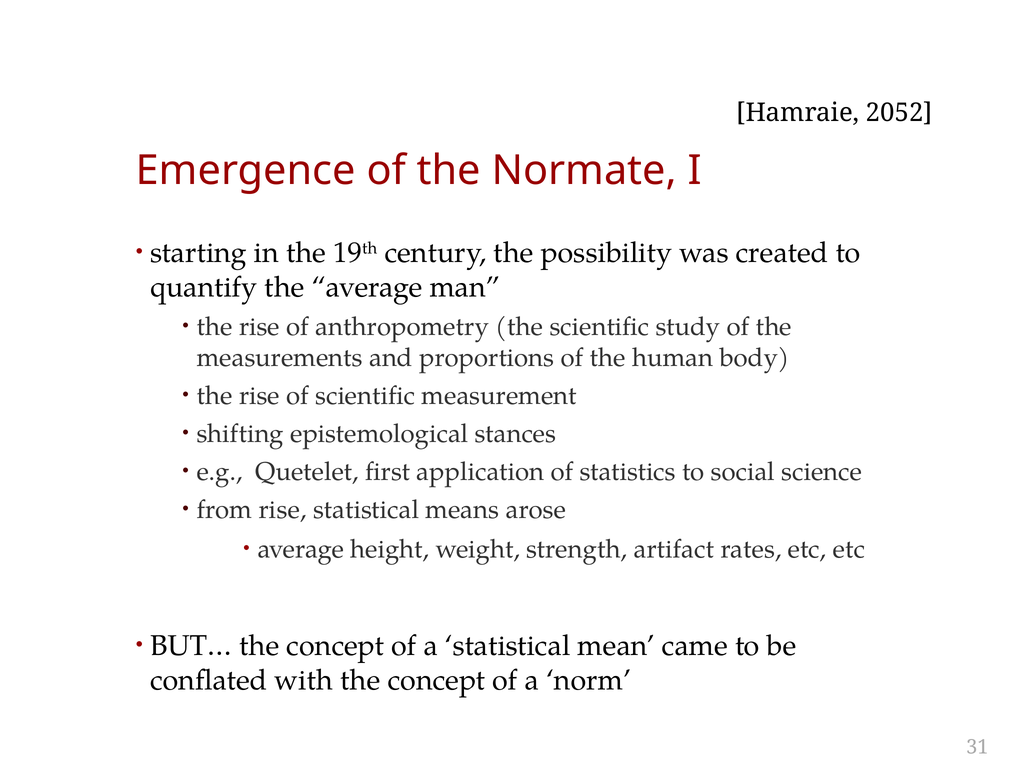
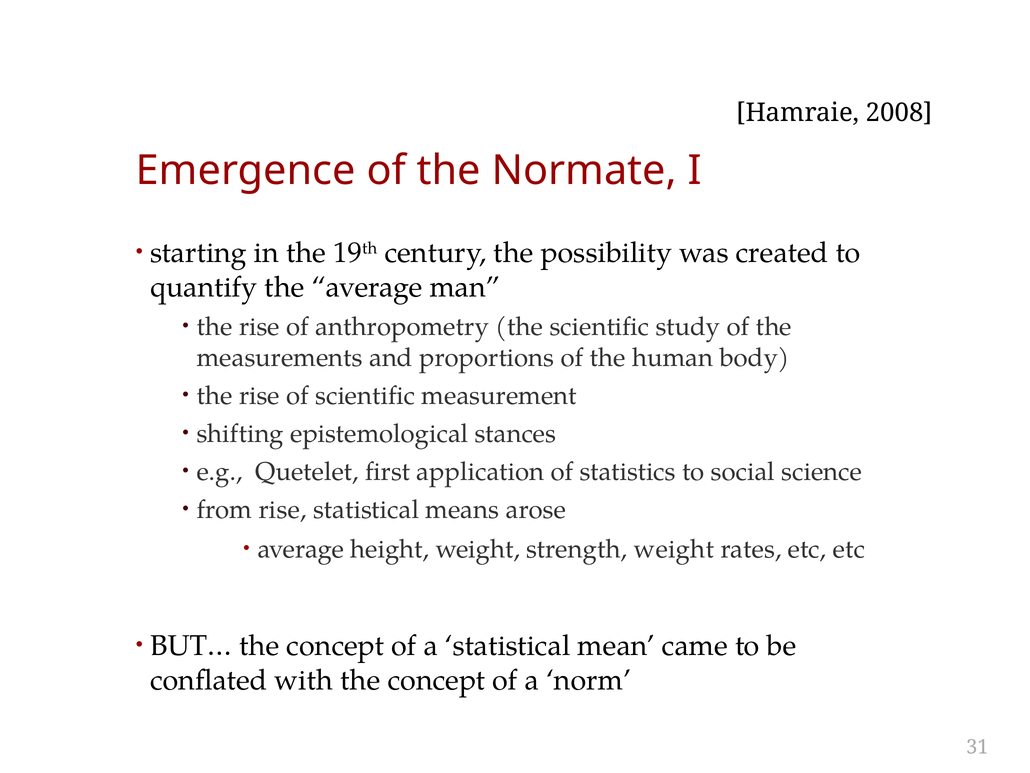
2052: 2052 -> 2008
strength artifact: artifact -> weight
